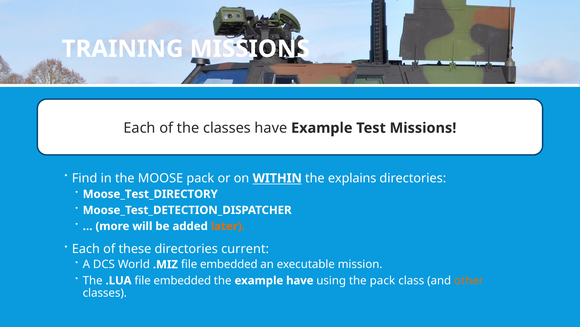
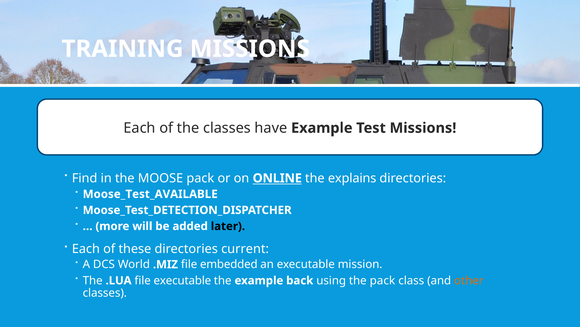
WITHIN: WITHIN -> ONLINE
Moose_Test_DIRECTORY: Moose_Test_DIRECTORY -> Moose_Test_AVAILABLE
later colour: orange -> black
.LUA file embedded: embedded -> executable
example have: have -> back
